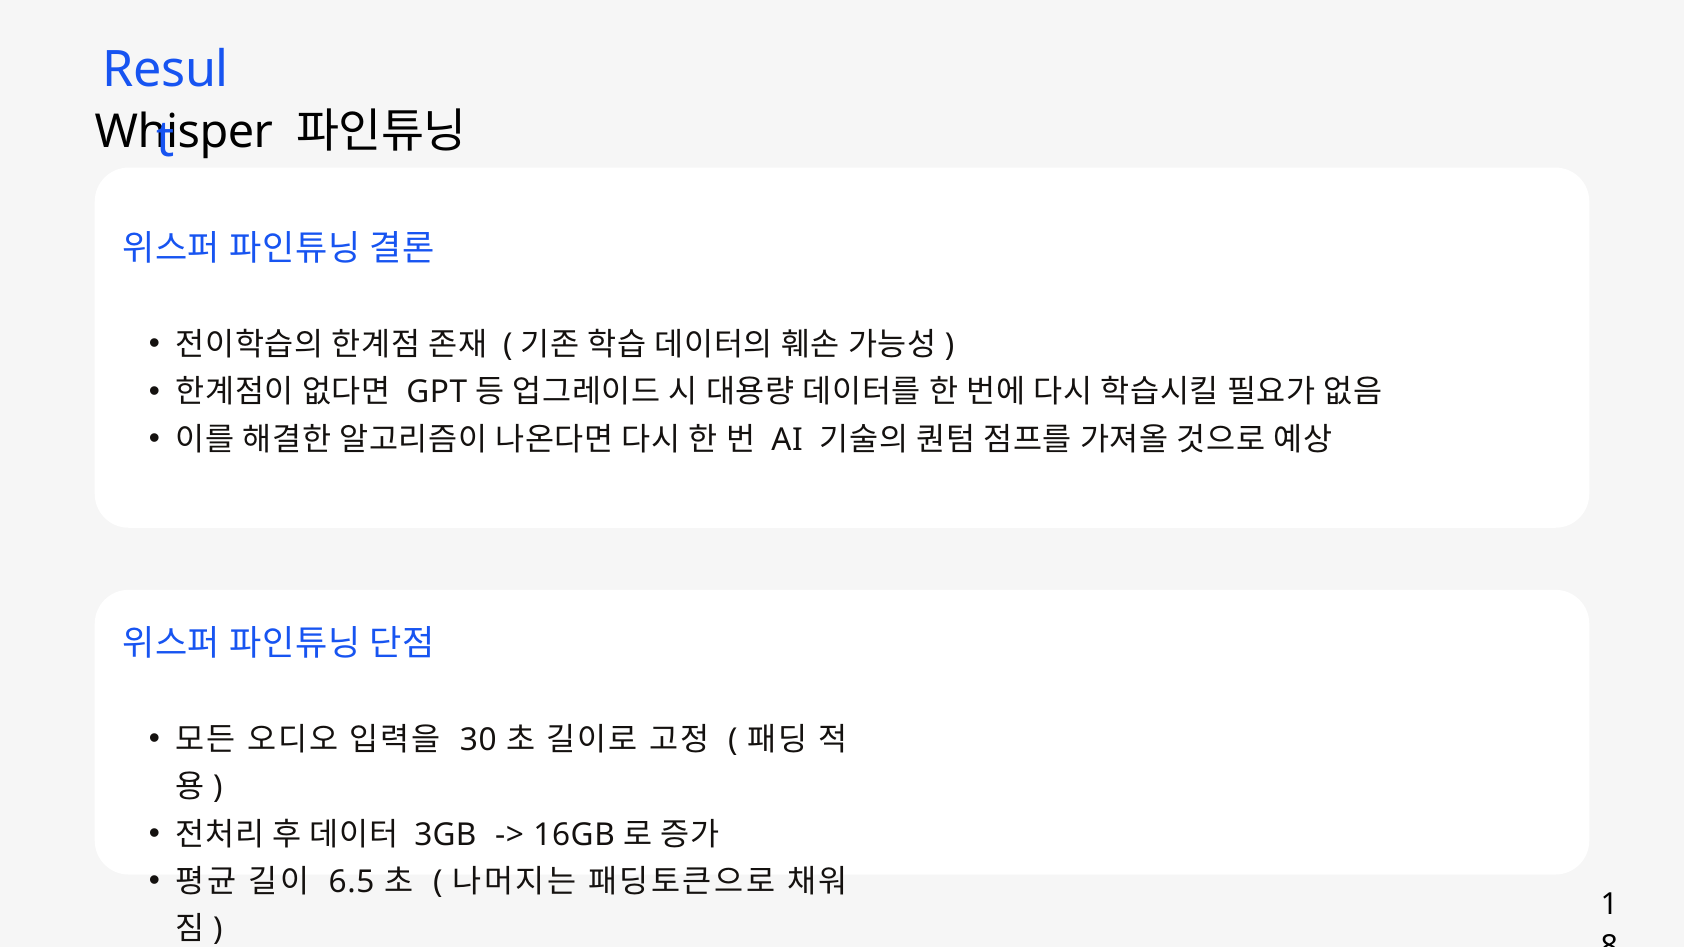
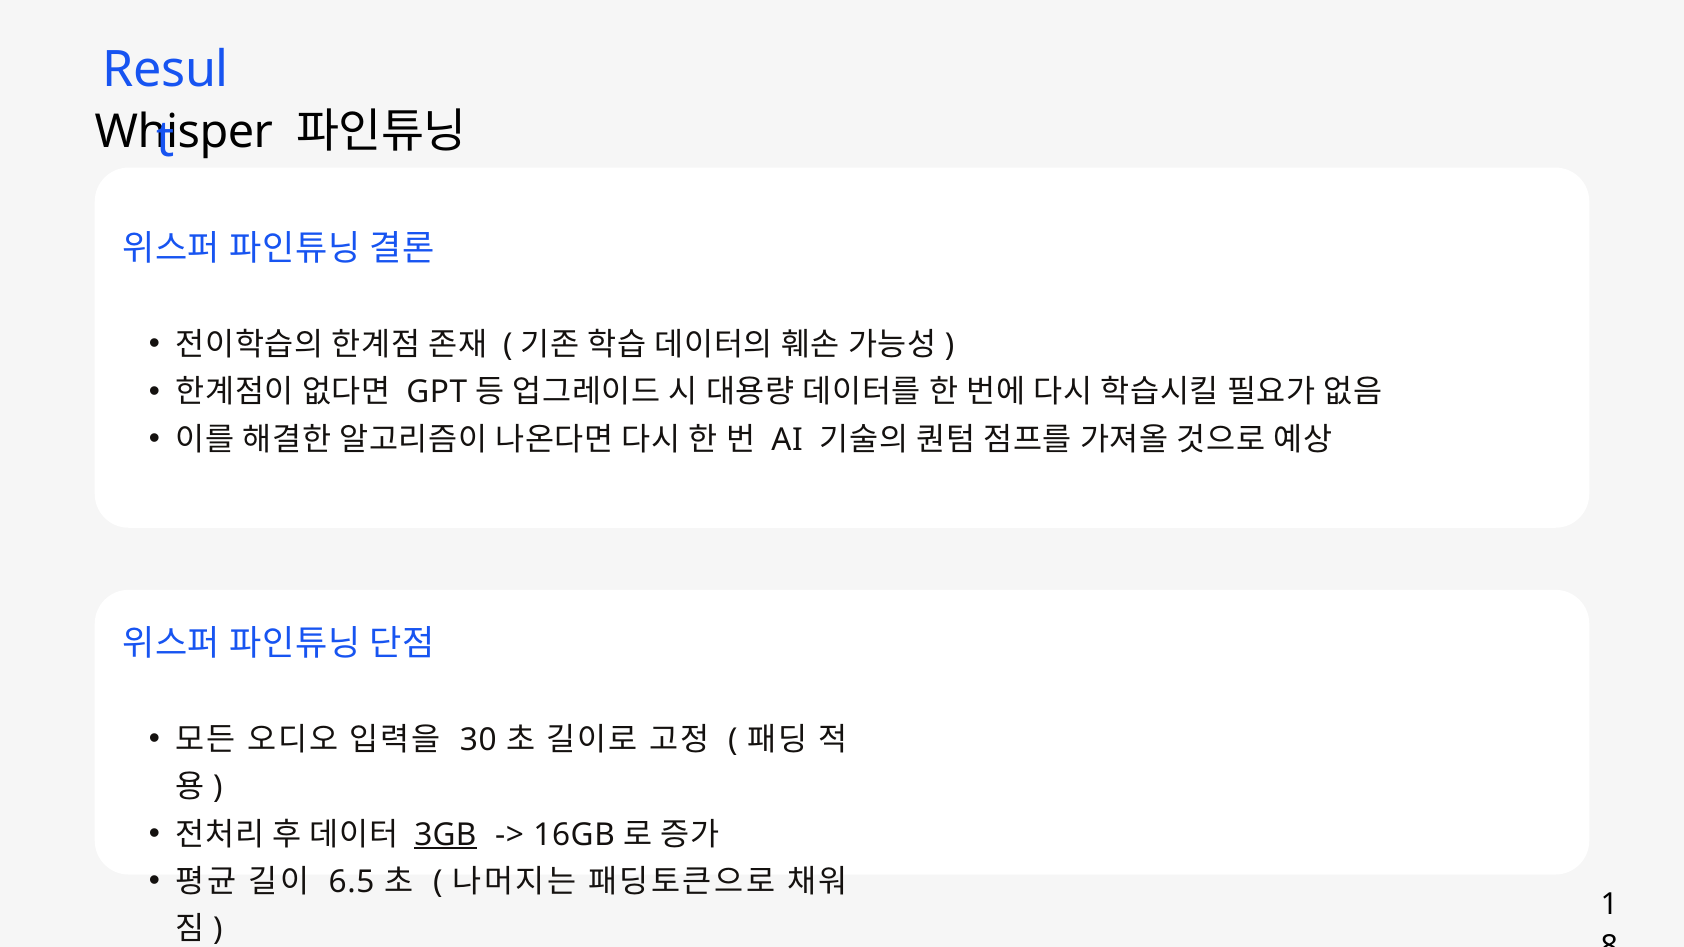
3GB underline: none -> present
